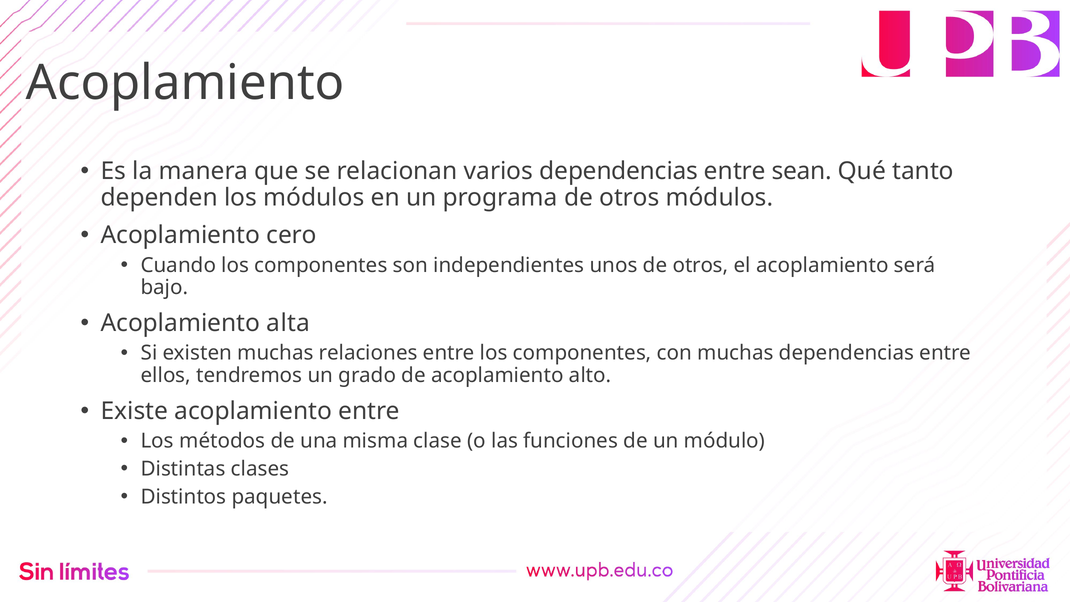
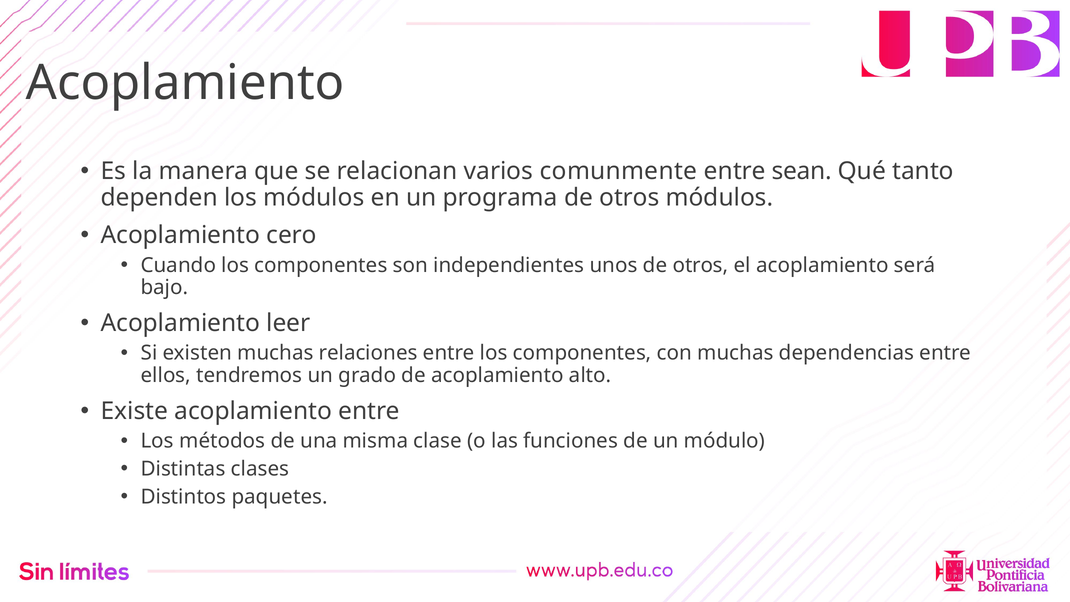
varios dependencias: dependencias -> comunmente
alta: alta -> leer
